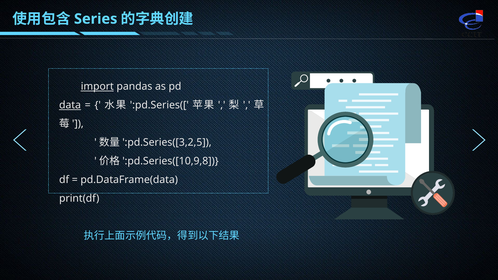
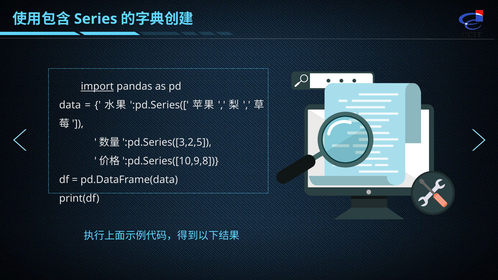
data underline: present -> none
